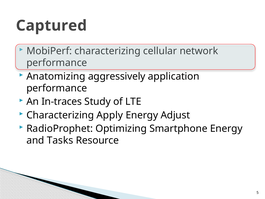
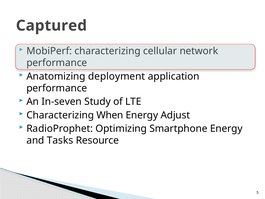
aggressively: aggressively -> deployment
In-traces: In-traces -> In-seven
Apply: Apply -> When
